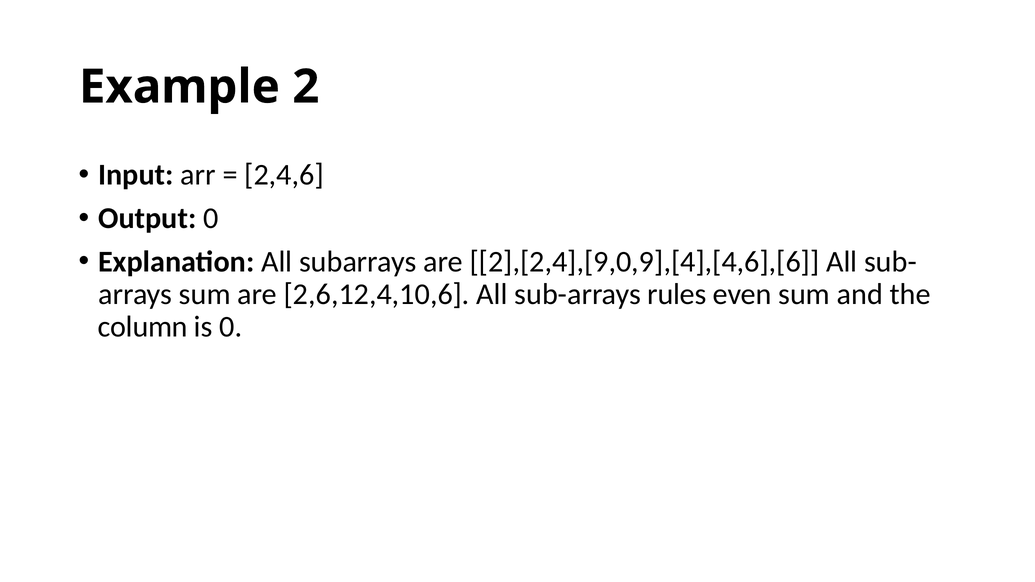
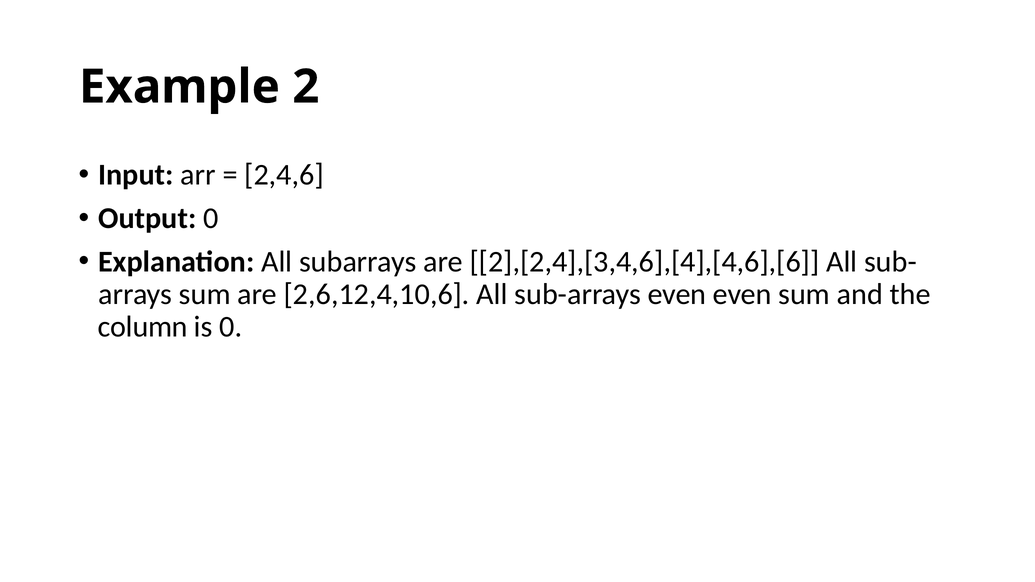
2],[2,4],[9,0,9],[4],[4,6],[6: 2],[2,4],[9,0,9],[4],[4,6],[6 -> 2],[2,4],[3,4,6],[4],[4,6],[6
sub-arrays rules: rules -> even
